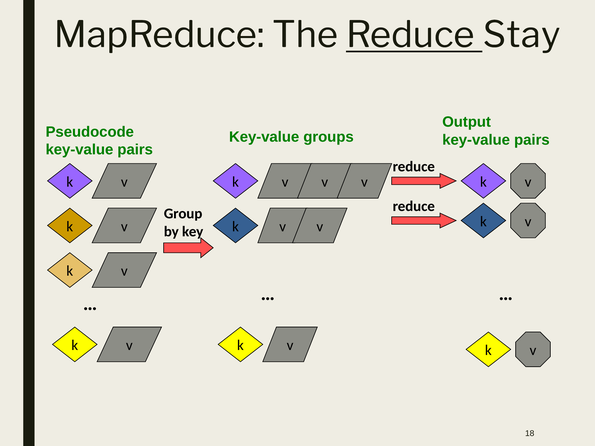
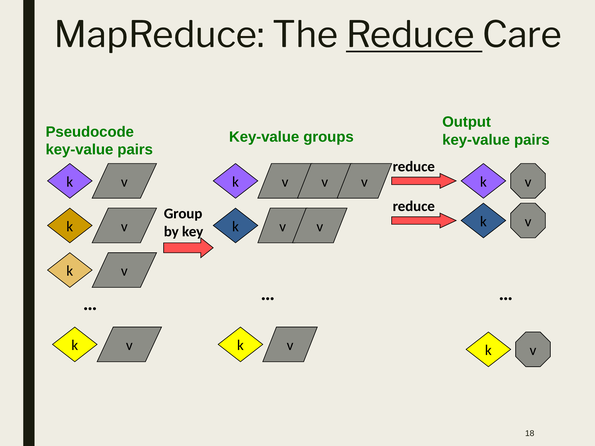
Stay: Stay -> Care
